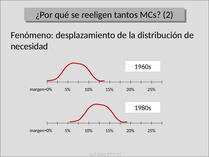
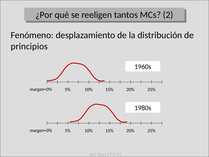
necesidad: necesidad -> principios
